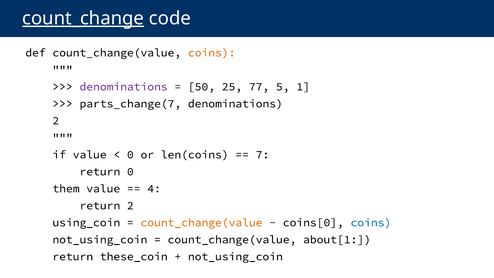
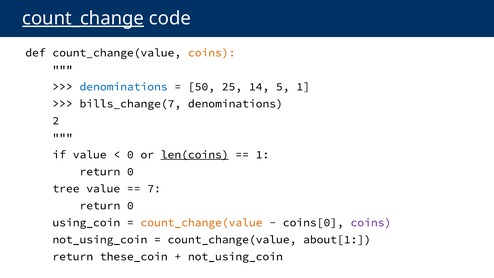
denominations at (124, 87) colour: purple -> blue
77: 77 -> 14
parts_change(7: parts_change(7 -> bills_change(7
len(coins underline: none -> present
7 at (263, 155): 7 -> 1
them: them -> tree
4: 4 -> 7
2 at (130, 205): 2 -> 0
coins at (371, 222) colour: blue -> purple
